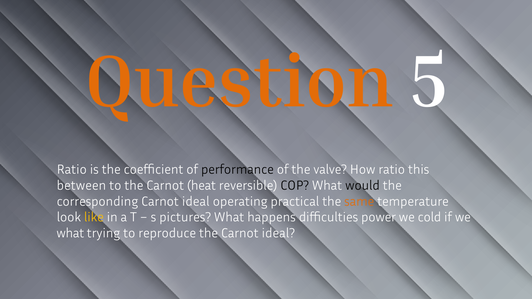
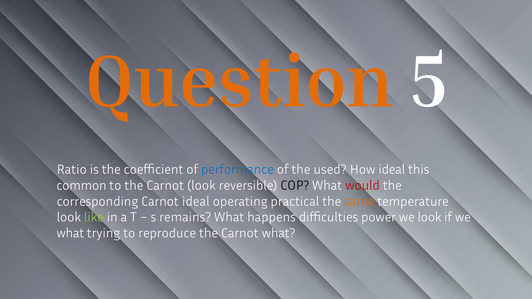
performance colour: black -> blue
valve: valve -> used
How ratio: ratio -> ideal
between: between -> common
Carnot heat: heat -> look
would colour: black -> red
like colour: yellow -> light green
pictures: pictures -> remains
we cold: cold -> look
the Carnot ideal: ideal -> what
